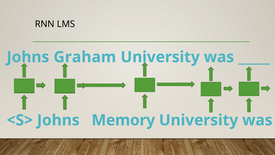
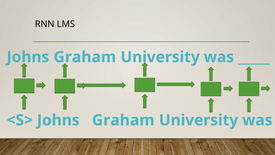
<S> Johns Memory: Memory -> Graham
